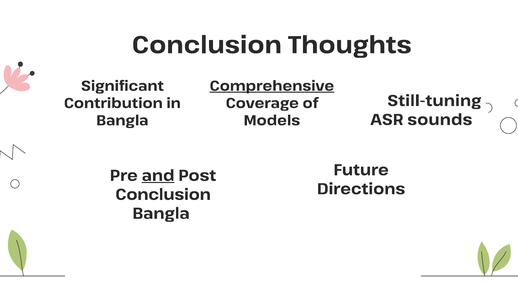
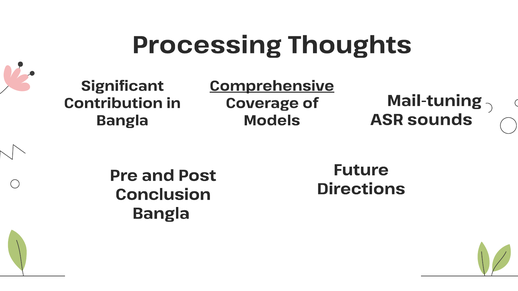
Conclusion at (207, 45): Conclusion -> Processing
Still-tuning: Still-tuning -> Mail-tuning
and underline: present -> none
